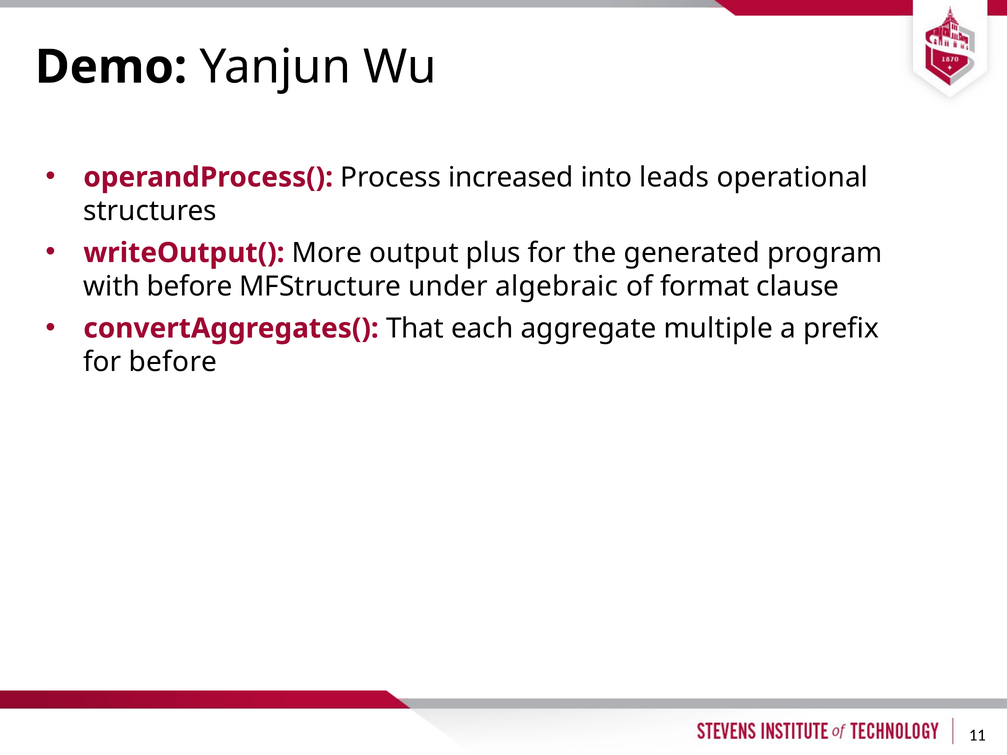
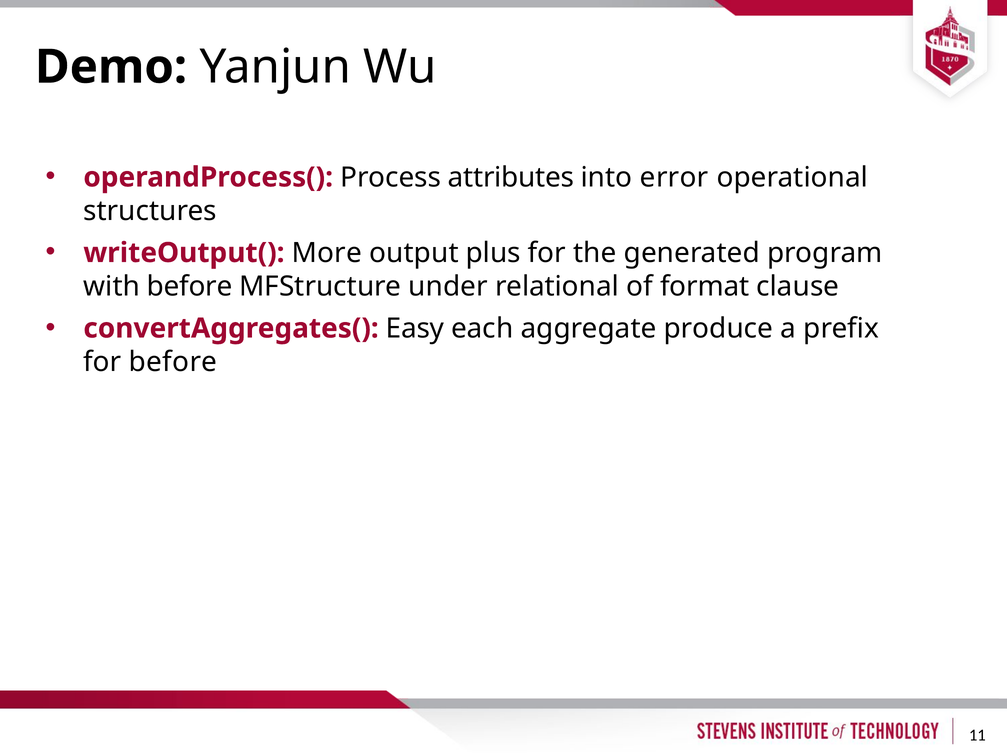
increased: increased -> attributes
leads: leads -> error
algebraic: algebraic -> relational
That: That -> Easy
multiple: multiple -> produce
